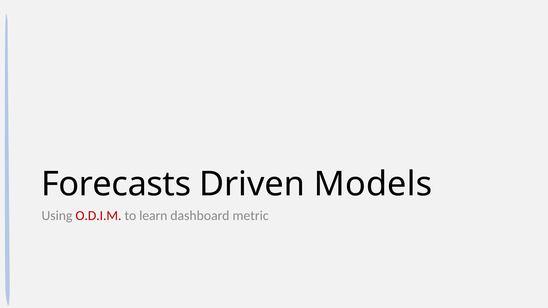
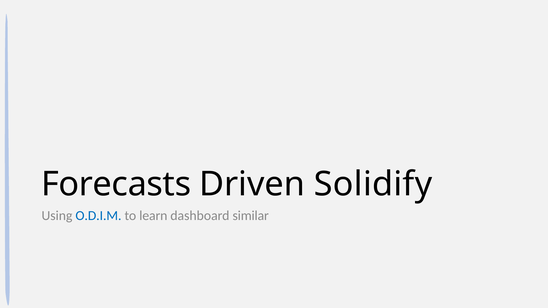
Models: Models -> Solidify
O.D.I.M colour: red -> blue
metric: metric -> similar
